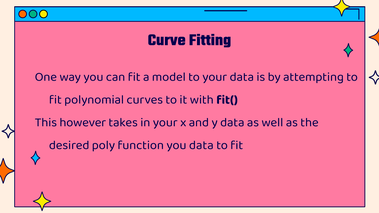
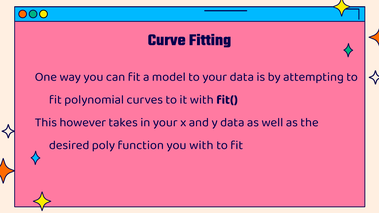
you data: data -> with
